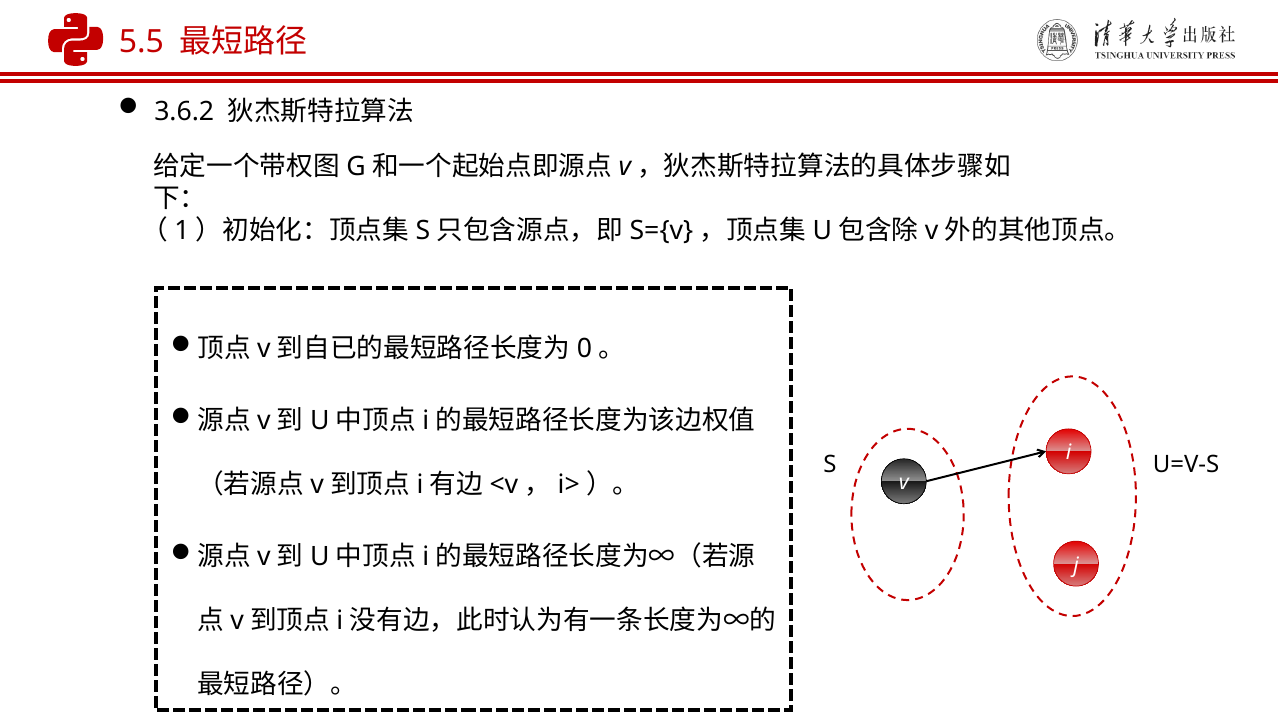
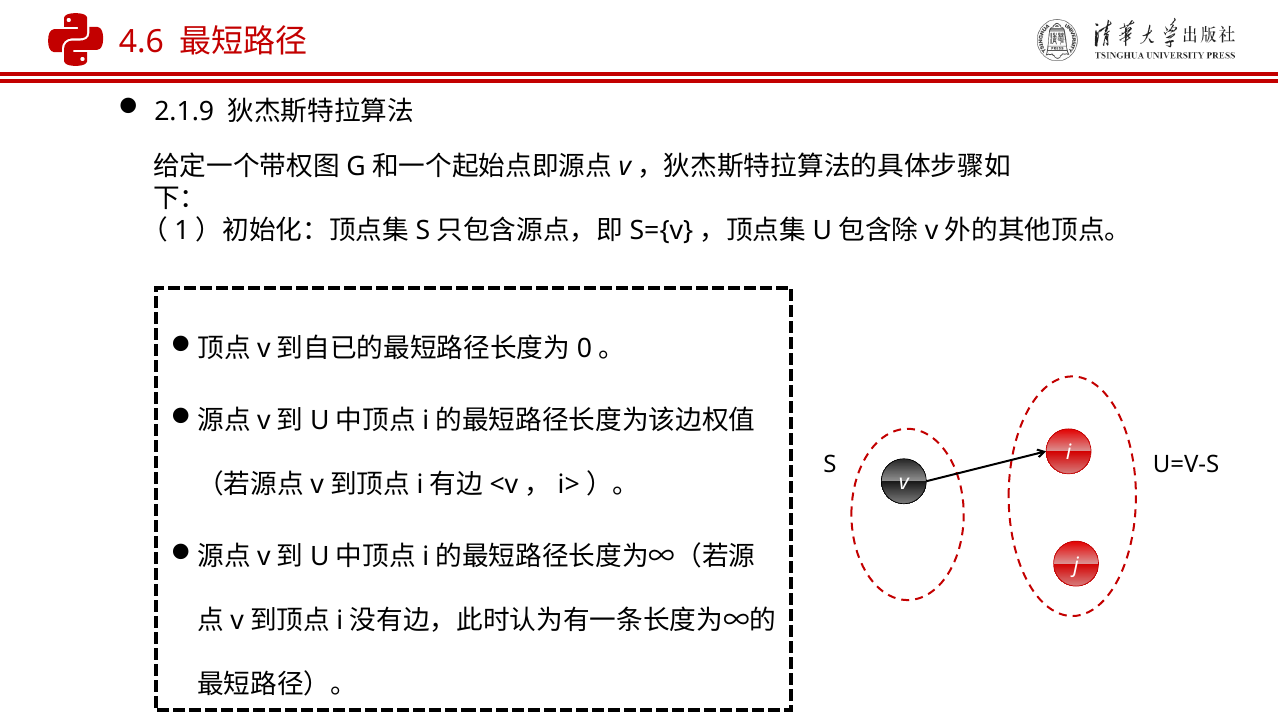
5.5: 5.5 -> 4.6
3.6.2: 3.6.2 -> 2.1.9
